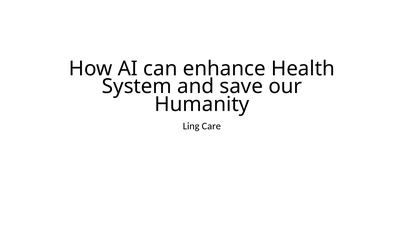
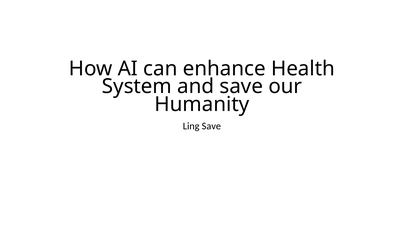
Ling Care: Care -> Save
